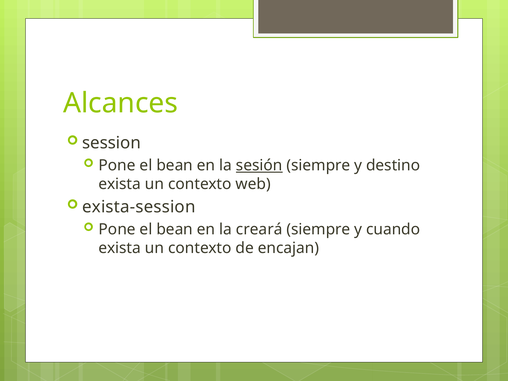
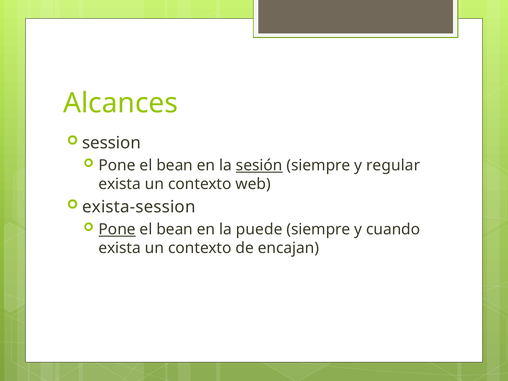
destino: destino -> regular
Pone at (117, 229) underline: none -> present
creará: creará -> puede
